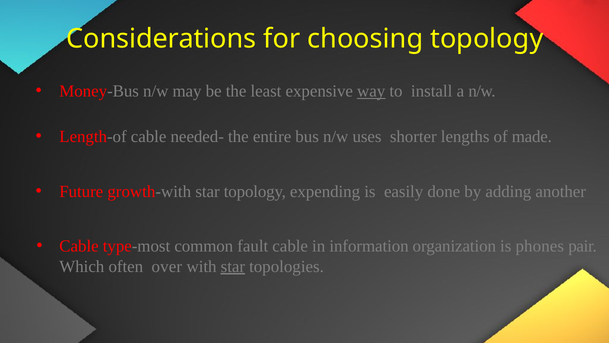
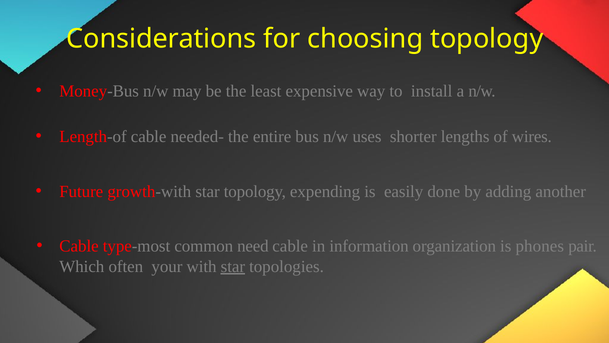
way underline: present -> none
made: made -> wires
fault: fault -> need
over: over -> your
